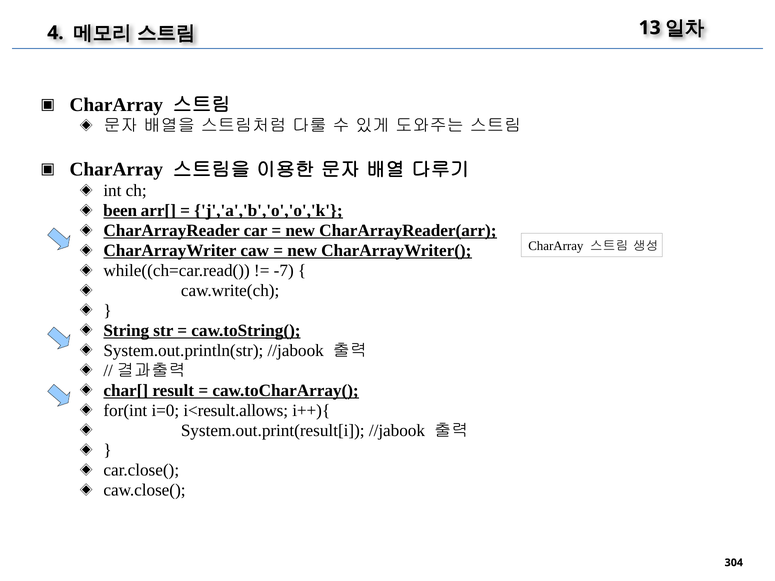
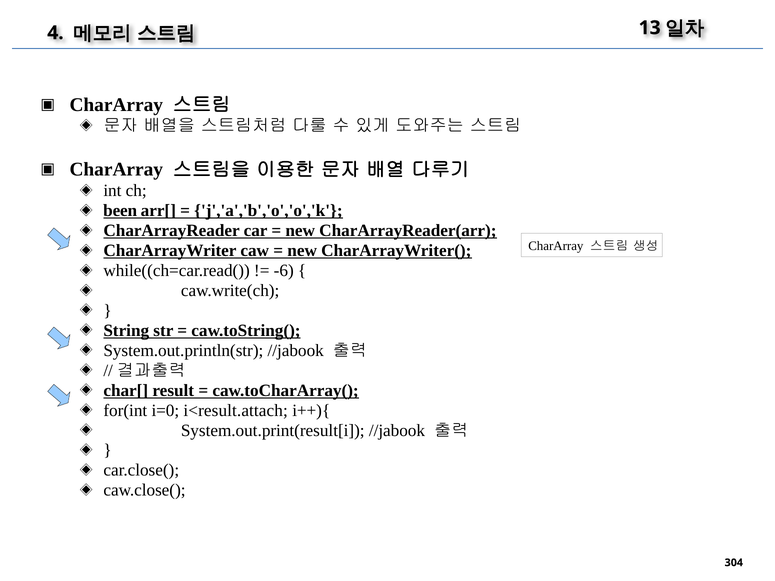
-7: -7 -> -6
i<result.allows: i<result.allows -> i<result.attach
